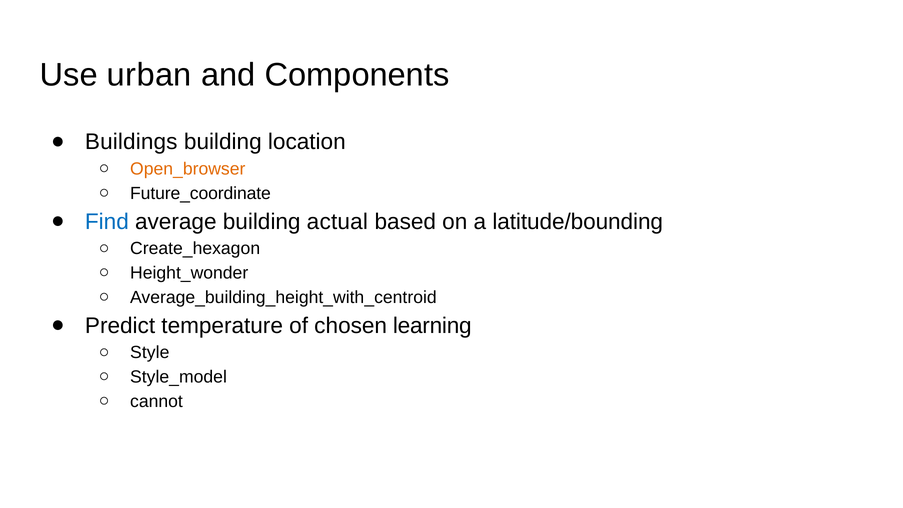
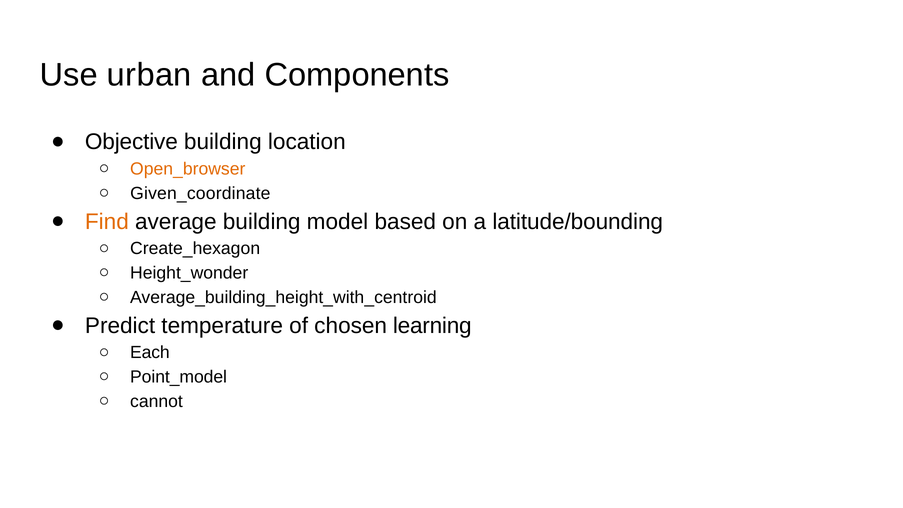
Buildings: Buildings -> Objective
Future_coordinate: Future_coordinate -> Given_coordinate
Find colour: blue -> orange
actual: actual -> model
Style: Style -> Each
Style_model: Style_model -> Point_model
